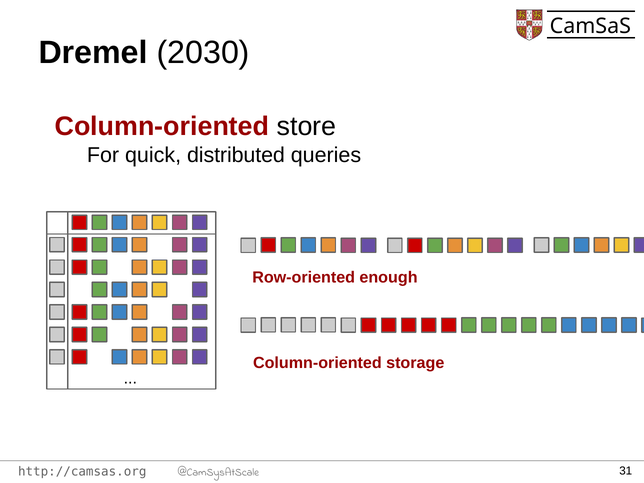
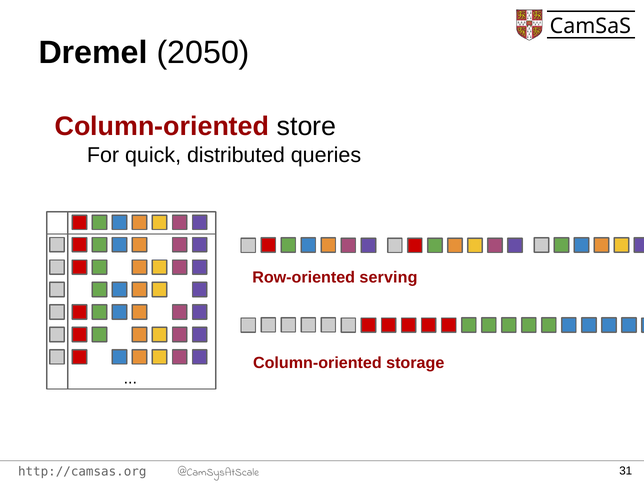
2030: 2030 -> 2050
enough: enough -> serving
